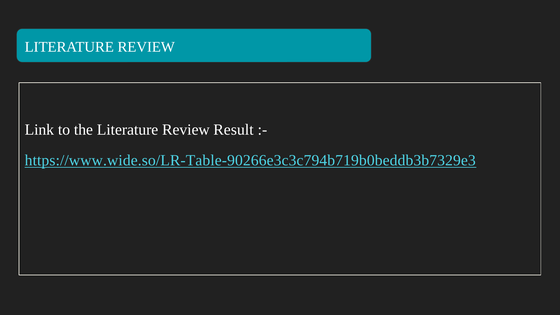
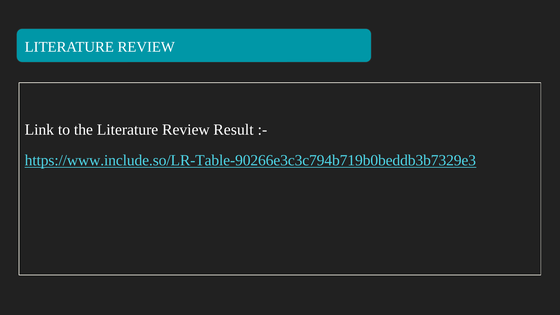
https://www.wide.so/LR-Table-90266e3c3c794b719b0beddb3b7329e3: https://www.wide.so/LR-Table-90266e3c3c794b719b0beddb3b7329e3 -> https://www.include.so/LR-Table-90266e3c3c794b719b0beddb3b7329e3
